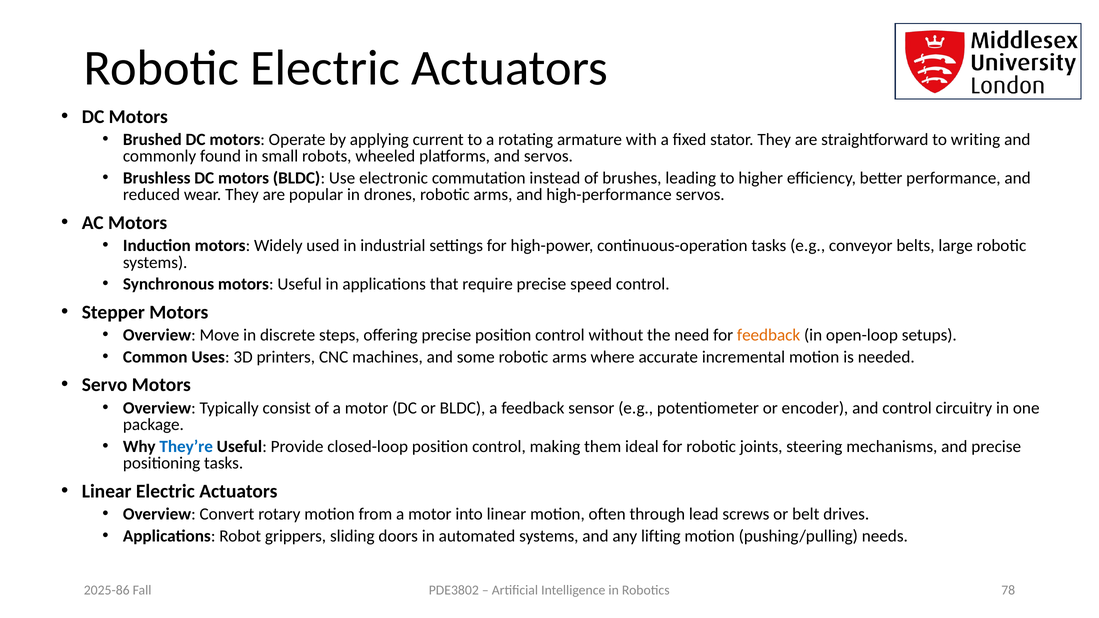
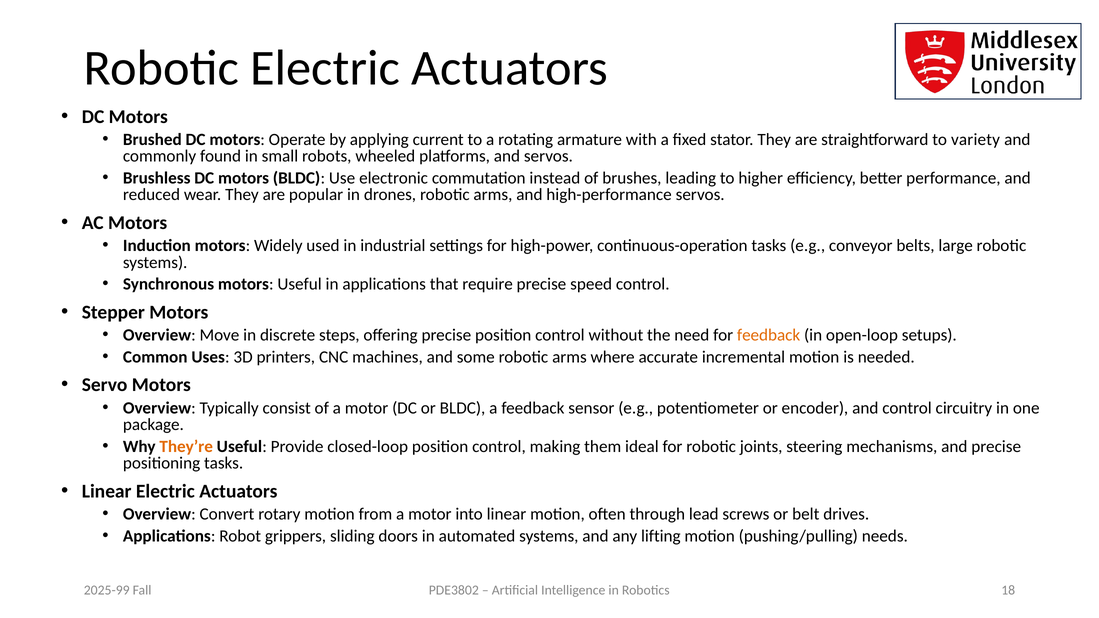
writing: writing -> variety
They’re colour: blue -> orange
78: 78 -> 18
2025-86: 2025-86 -> 2025-99
